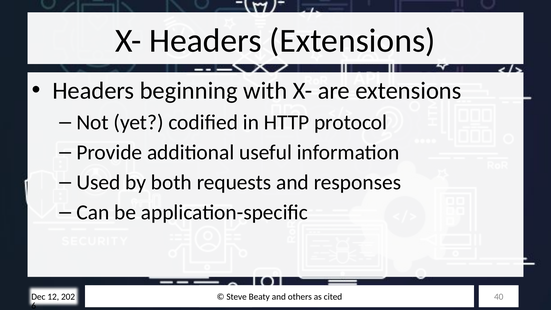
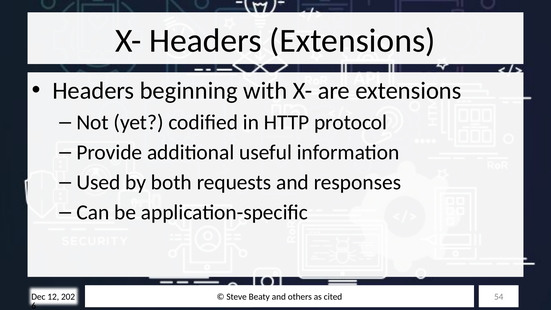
40: 40 -> 54
